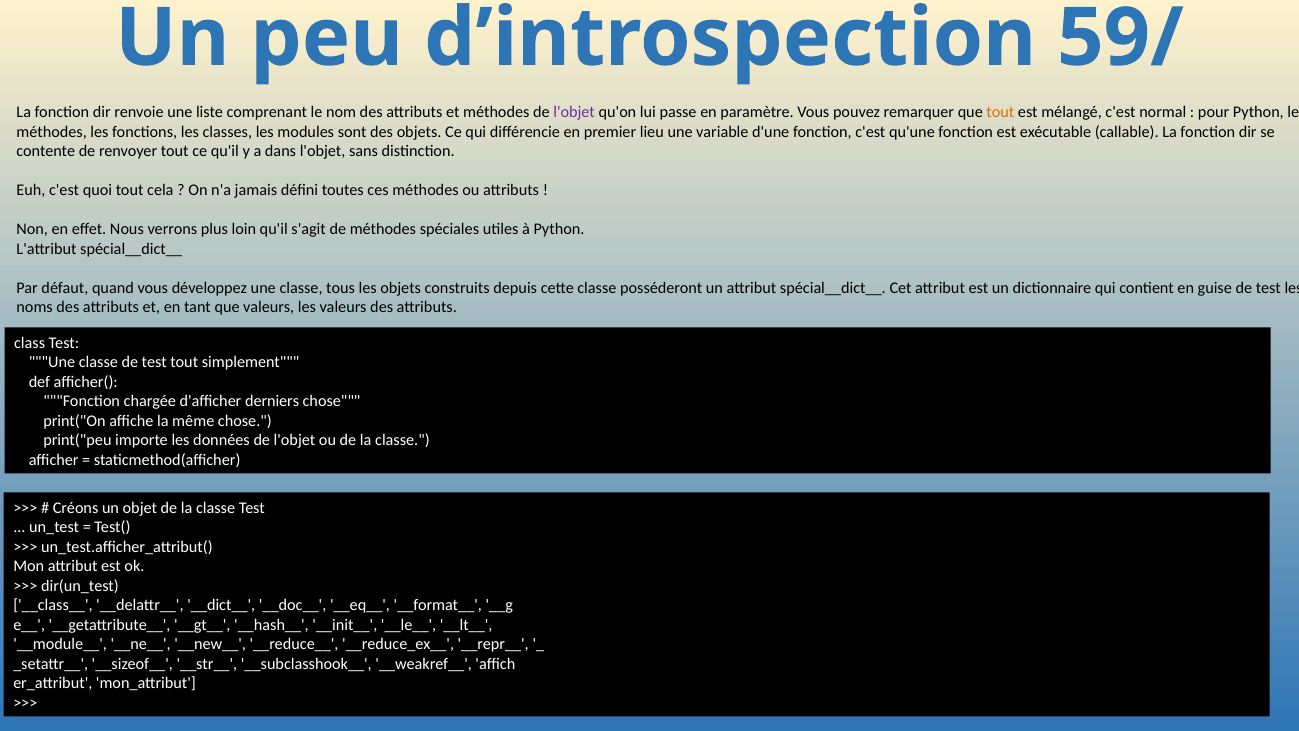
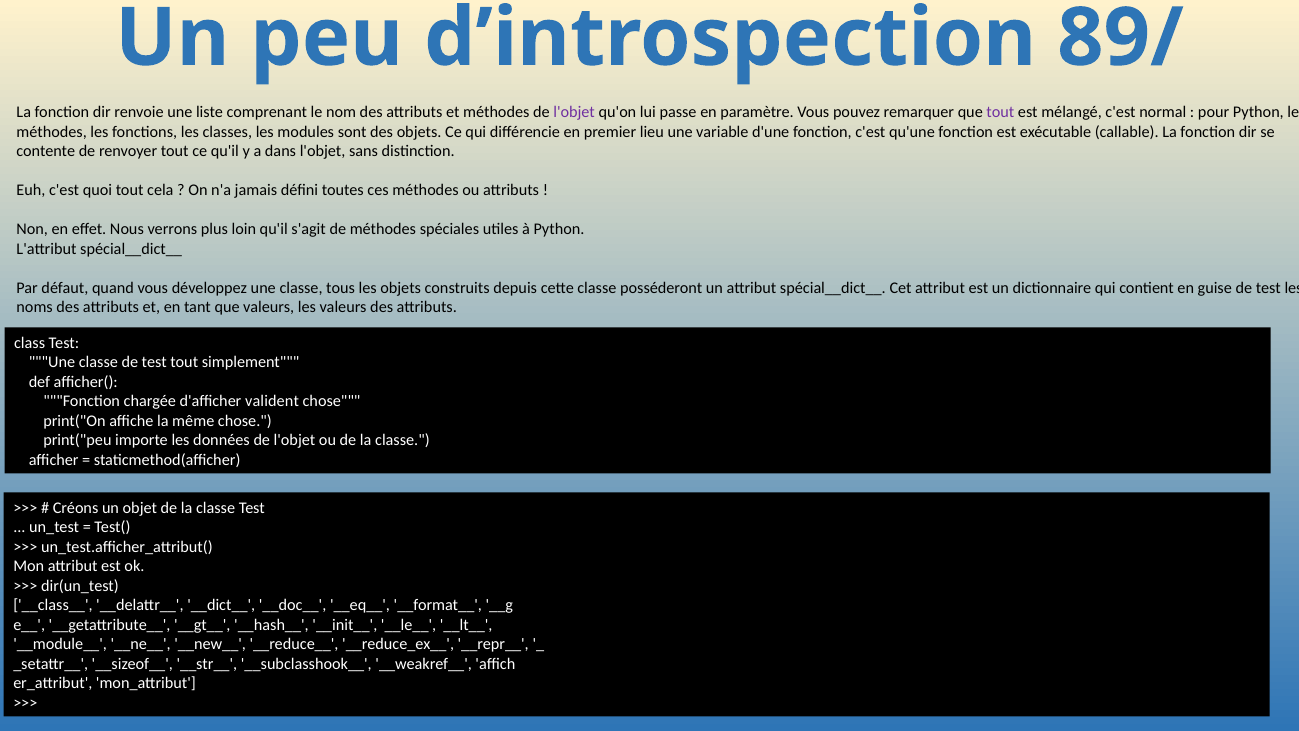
59/: 59/ -> 89/
tout at (1000, 112) colour: orange -> purple
derniers: derniers -> valident
